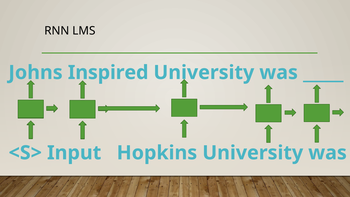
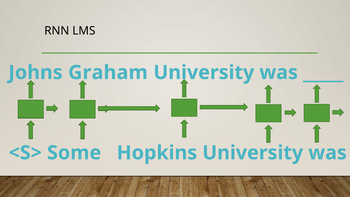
Inspired: Inspired -> Graham
Input: Input -> Some
